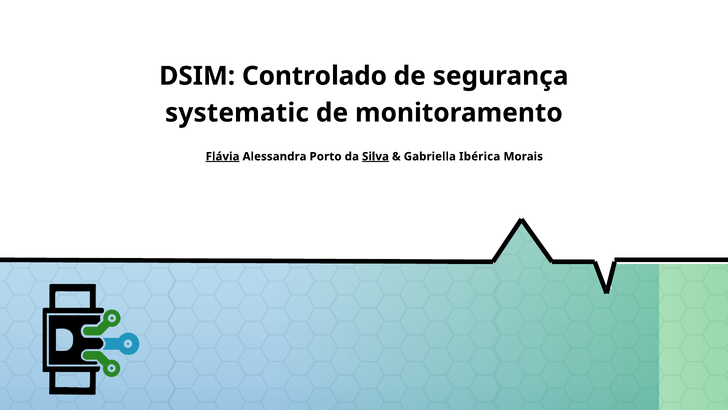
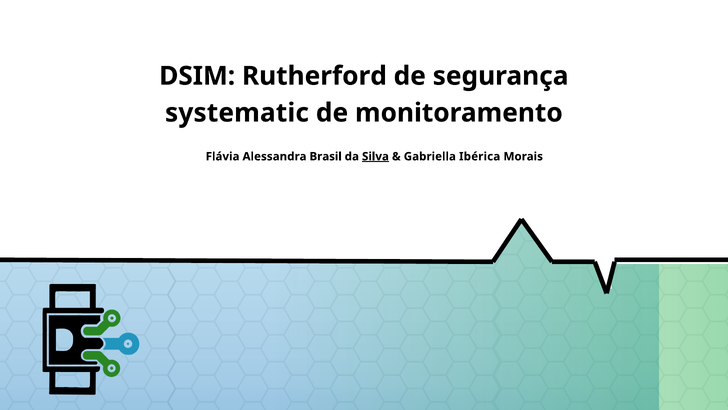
Controlado: Controlado -> Rutherford
Flávia underline: present -> none
Porto: Porto -> Brasil
